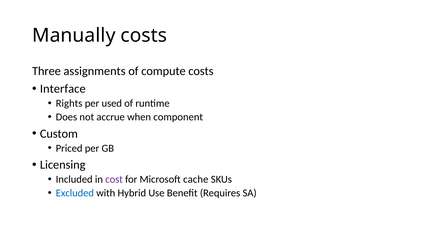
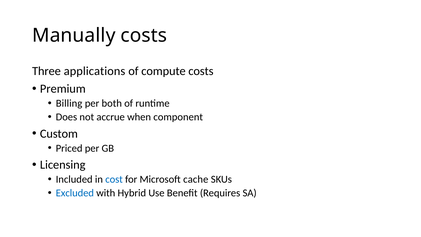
assignments: assignments -> applications
Interface: Interface -> Premium
Rights: Rights -> Billing
used: used -> both
cost colour: purple -> blue
